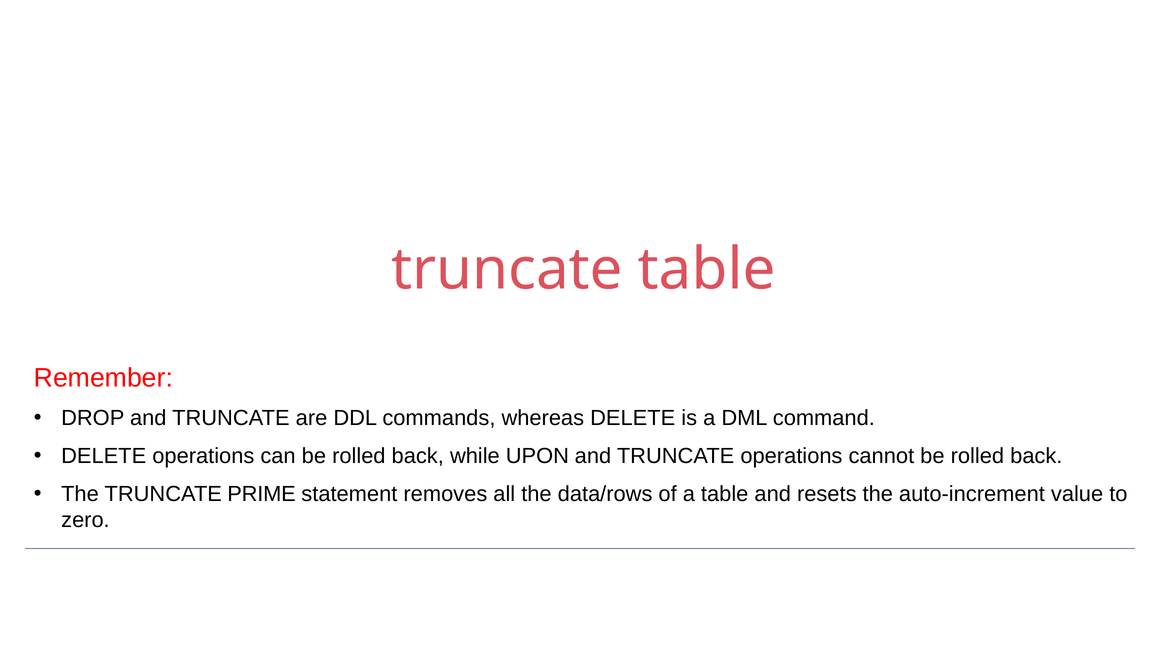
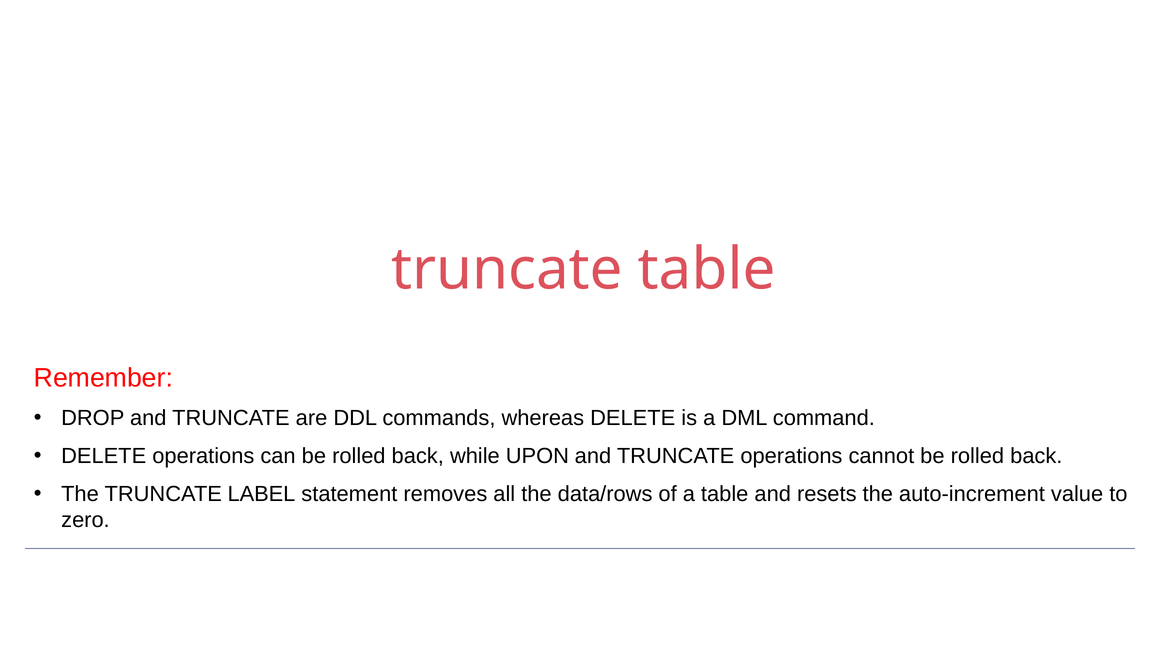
PRIME: PRIME -> LABEL
